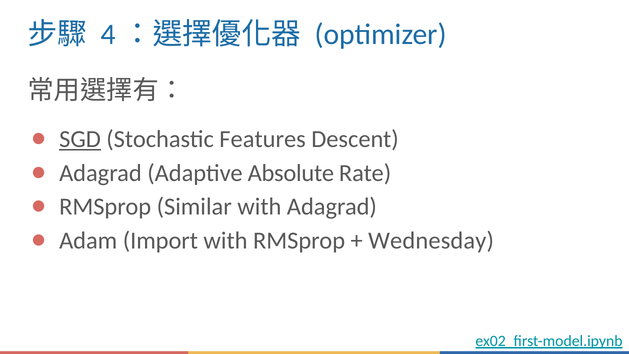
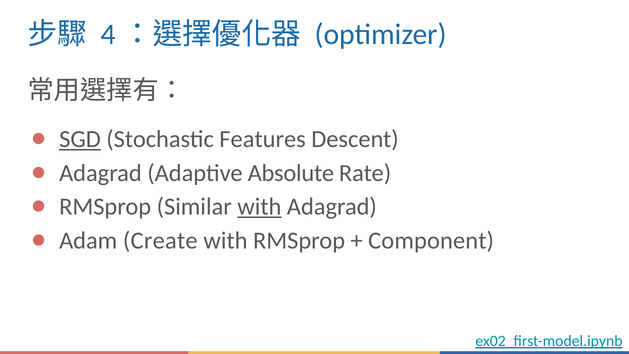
with at (259, 207) underline: none -> present
Import: Import -> Create
Wednesday: Wednesday -> Component
